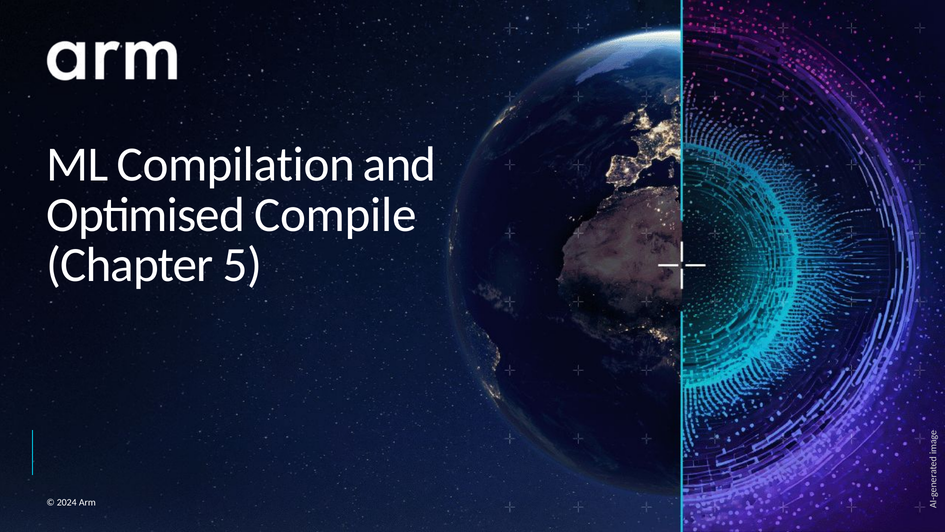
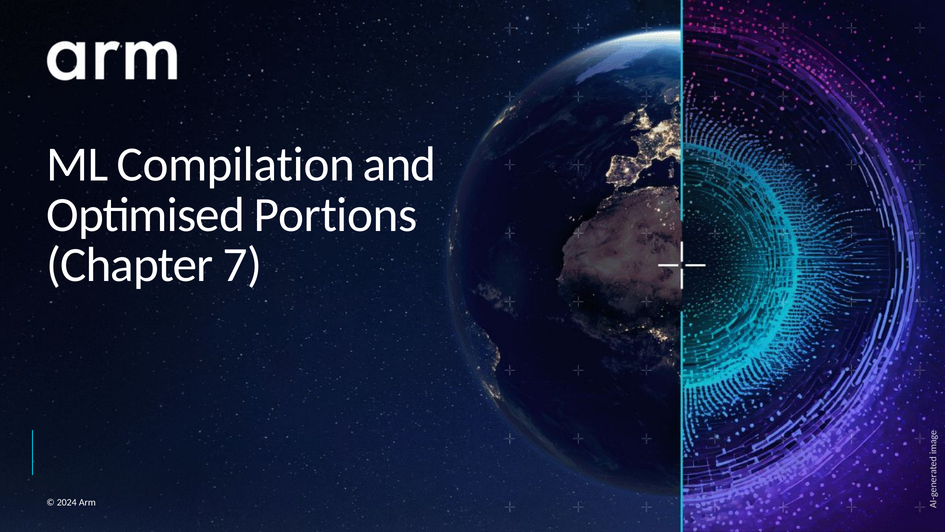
Compile: Compile -> Portions
5: 5 -> 7
